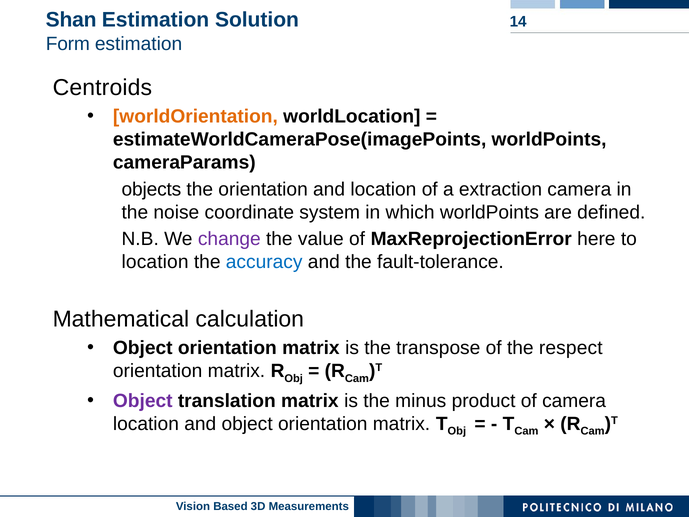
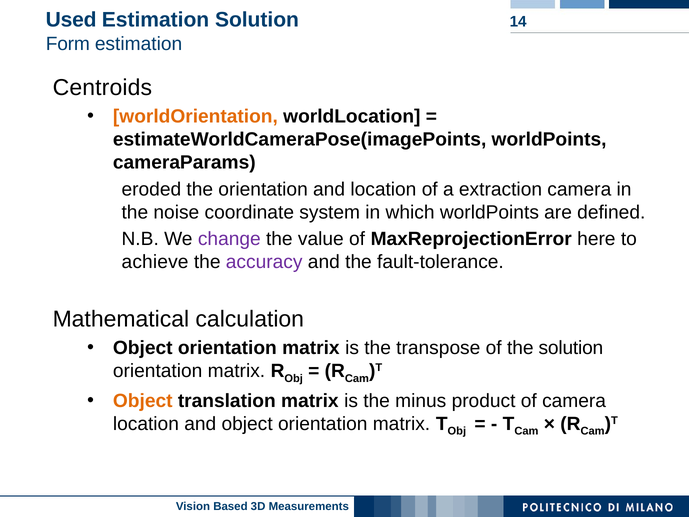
Shan: Shan -> Used
objects: objects -> eroded
location at (155, 262): location -> achieve
accuracy colour: blue -> purple
the respect: respect -> solution
Object at (143, 401) colour: purple -> orange
